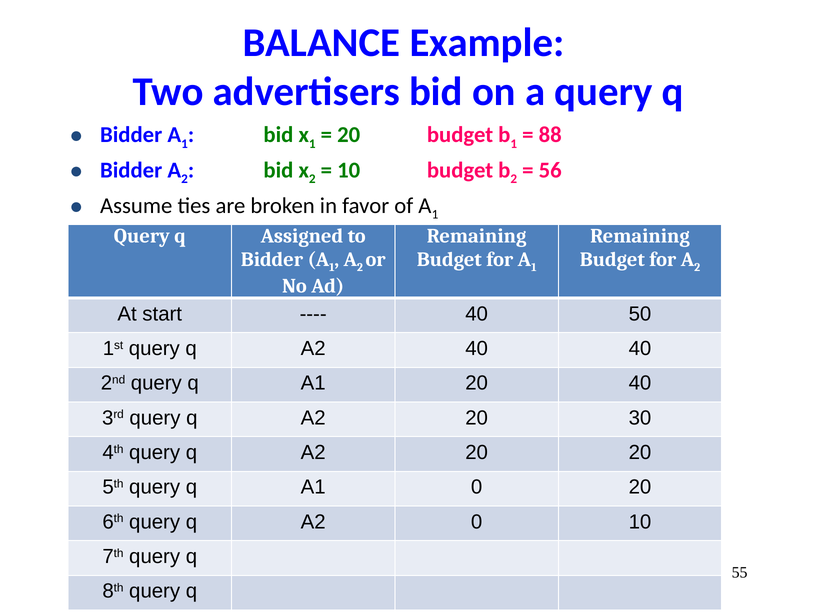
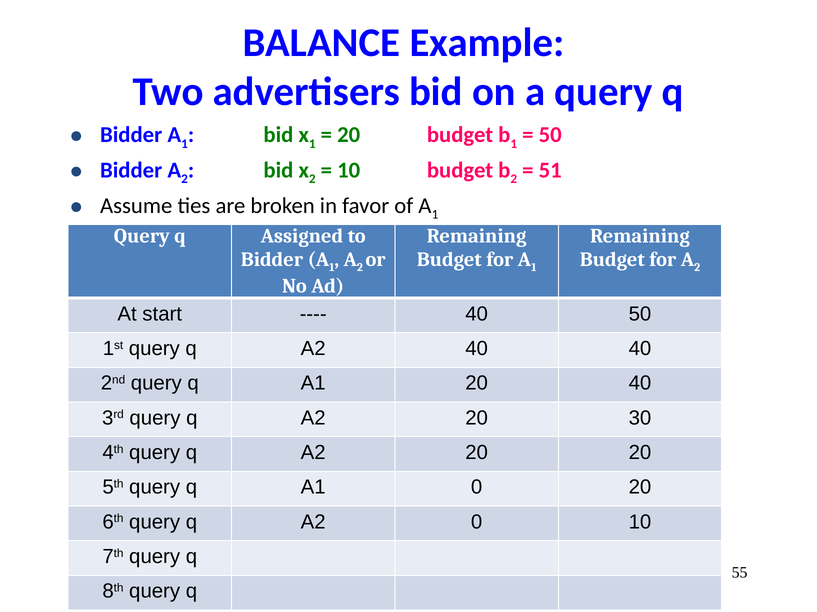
88 at (550, 135): 88 -> 50
56: 56 -> 51
